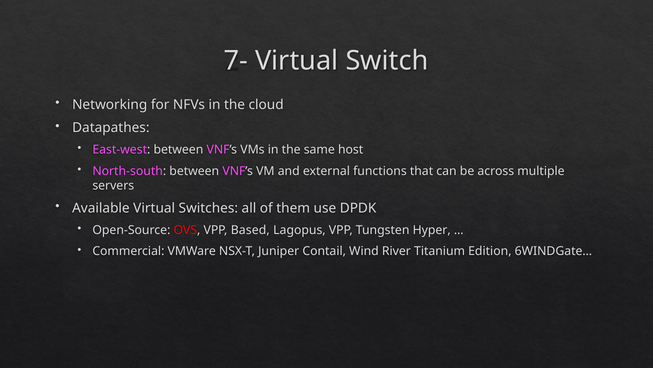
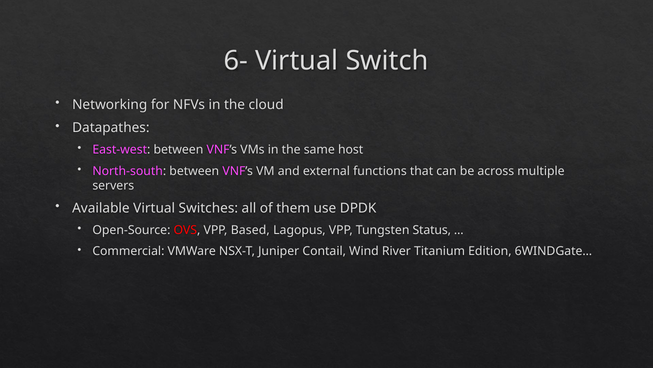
7-: 7- -> 6-
Hyper: Hyper -> Status
